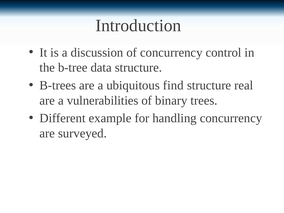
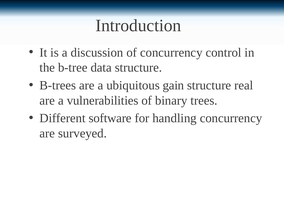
find: find -> gain
example: example -> software
